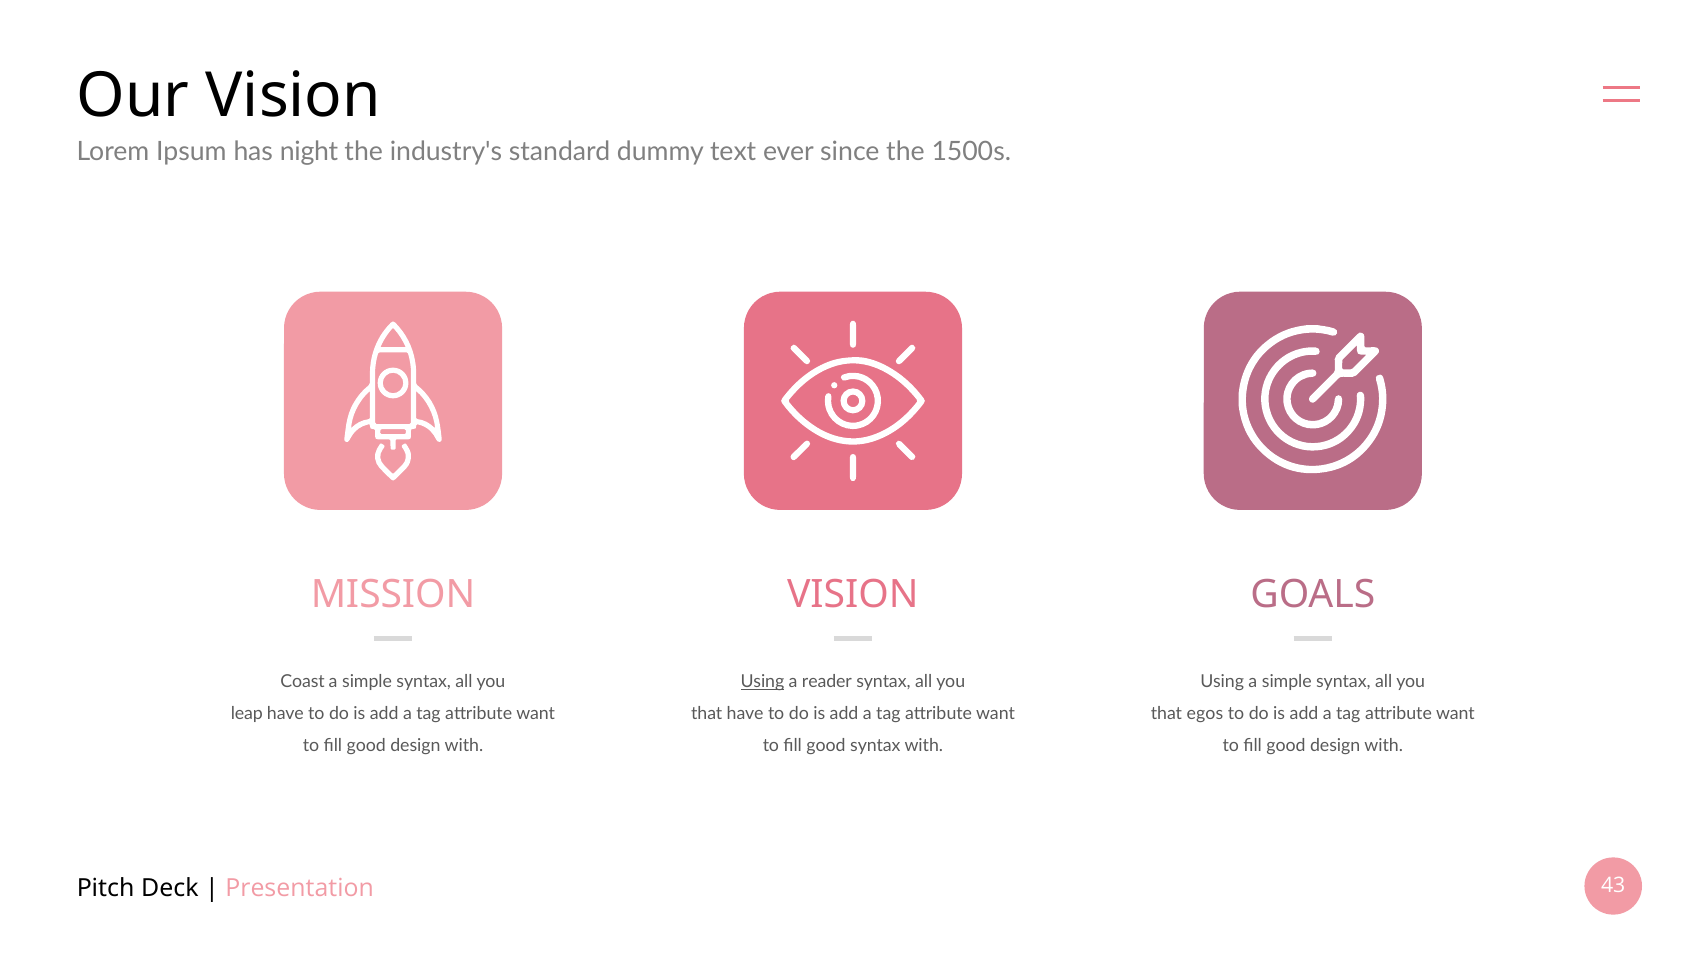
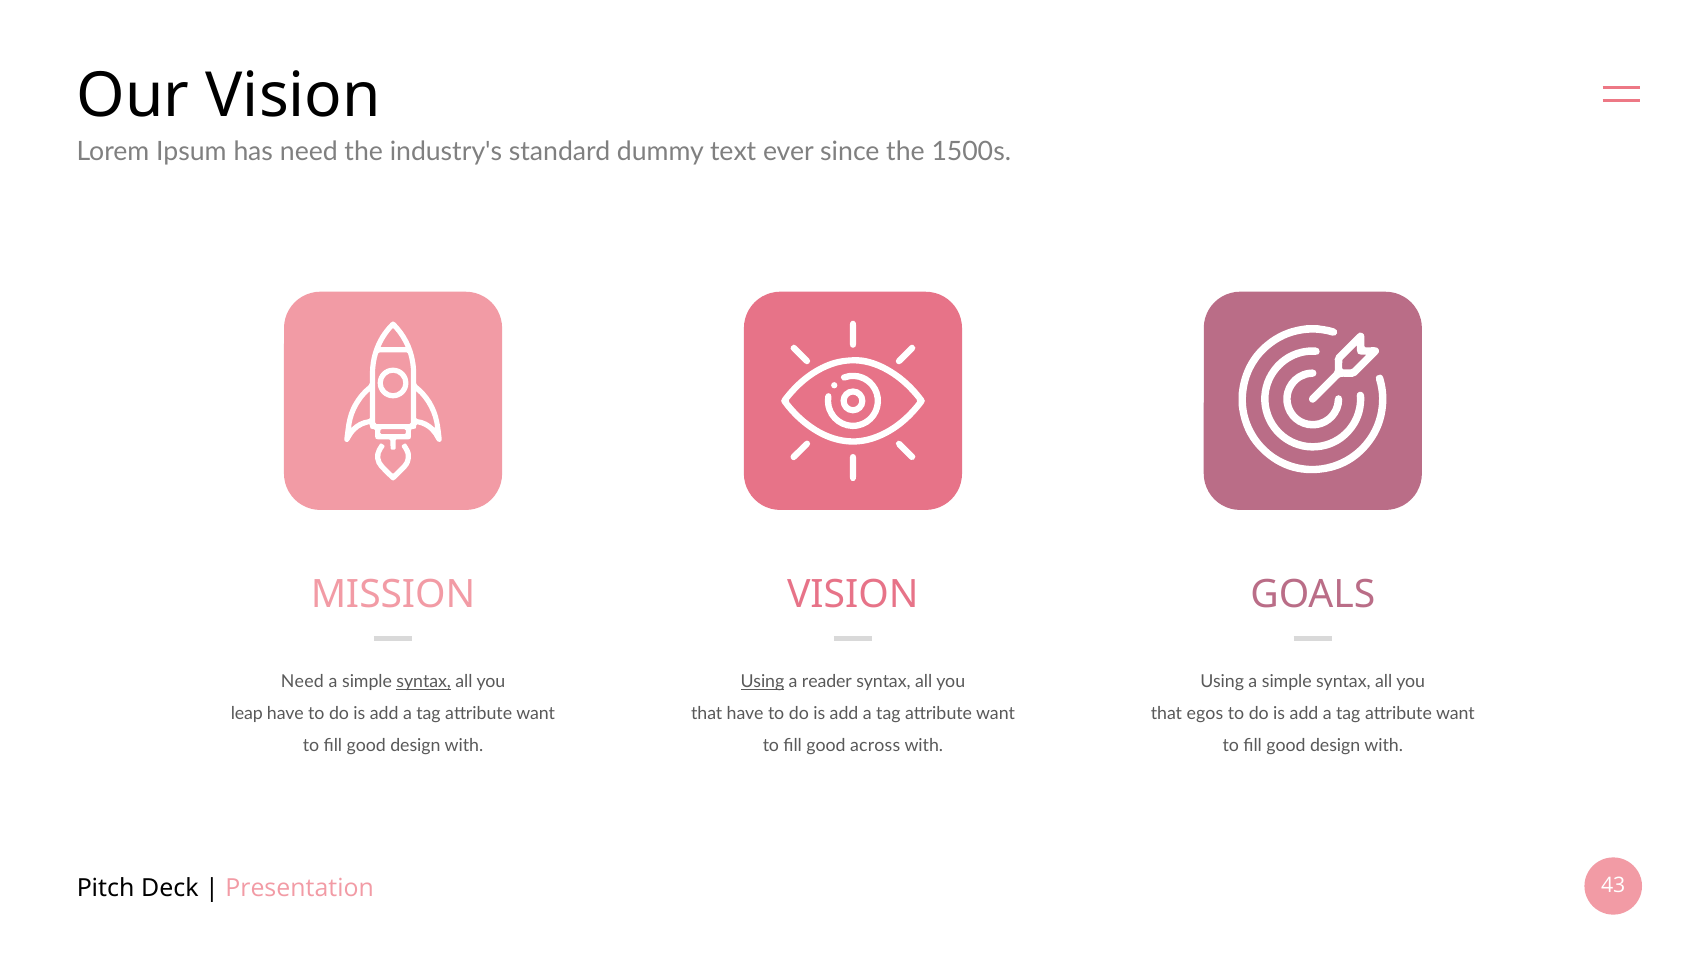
has night: night -> need
Coast at (303, 681): Coast -> Need
syntax at (424, 681) underline: none -> present
good syntax: syntax -> across
